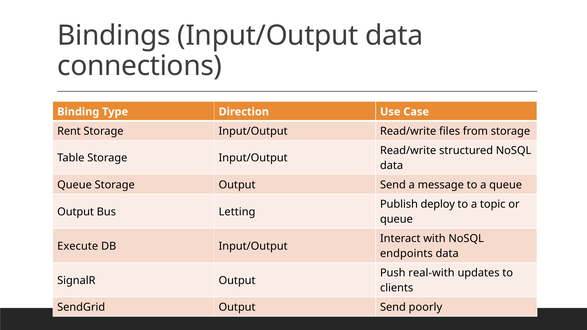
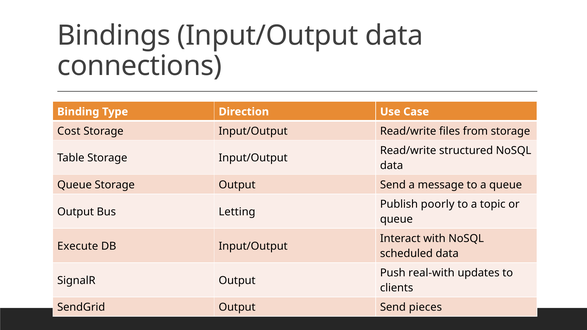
Rent: Rent -> Cost
deploy: deploy -> poorly
endpoints: endpoints -> scheduled
poorly: poorly -> pieces
